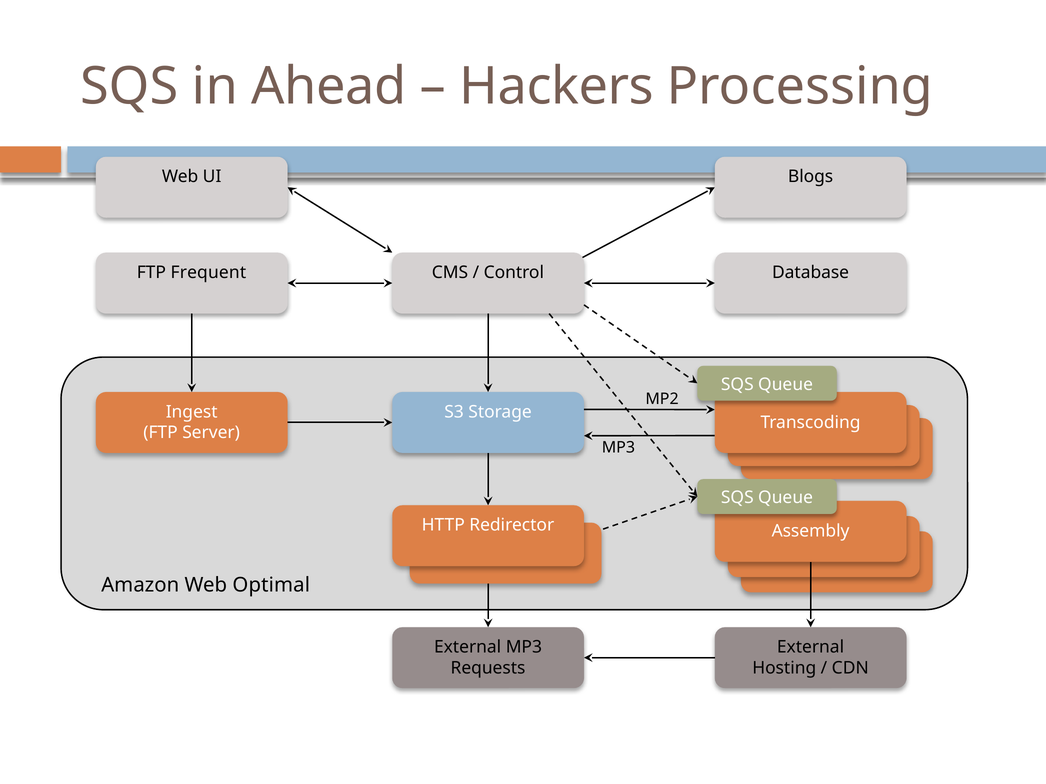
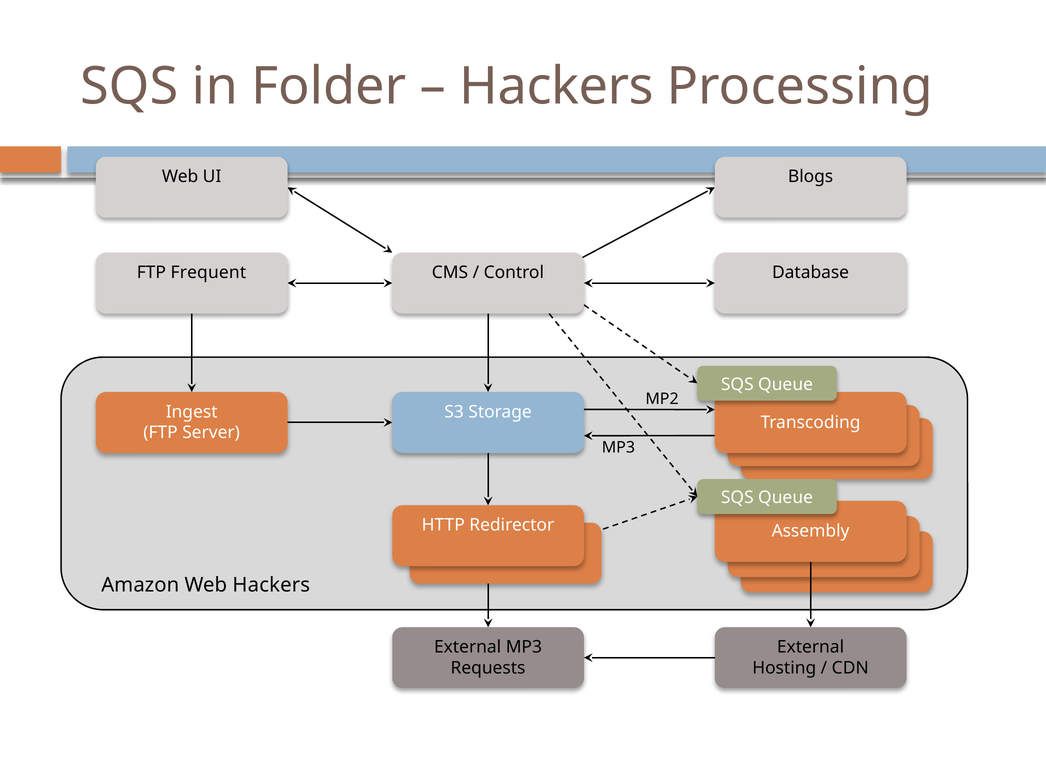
Ahead: Ahead -> Folder
Web Optimal: Optimal -> Hackers
